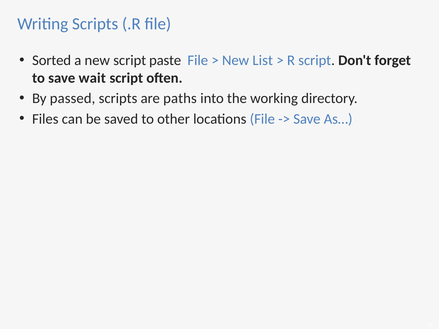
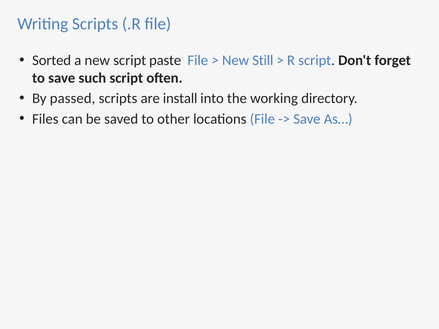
List: List -> Still
wait: wait -> such
paths: paths -> install
